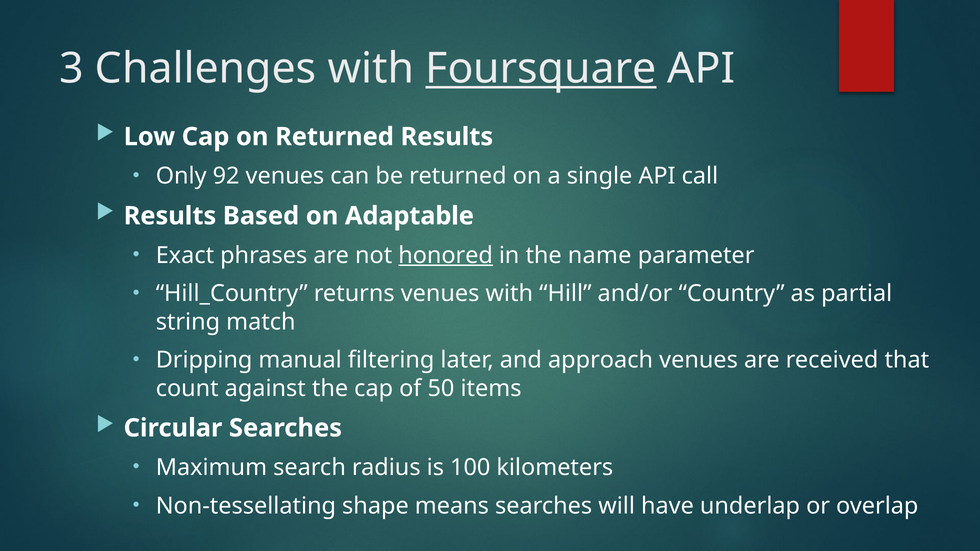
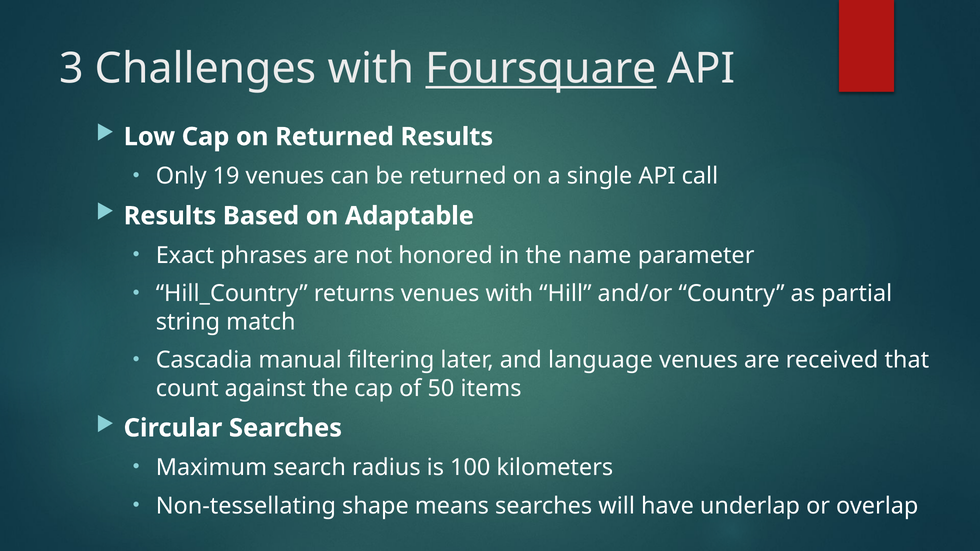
92: 92 -> 19
honored underline: present -> none
Dripping: Dripping -> Cascadia
approach: approach -> language
